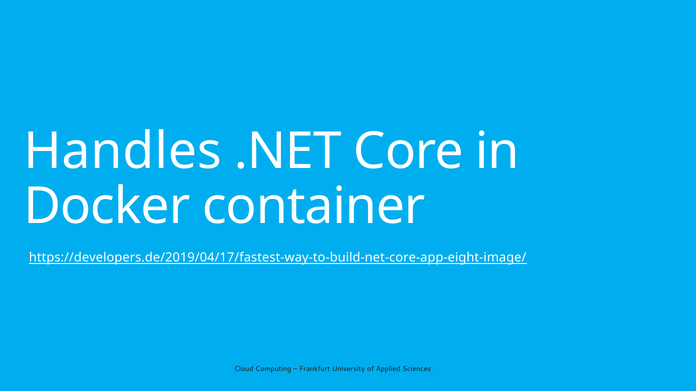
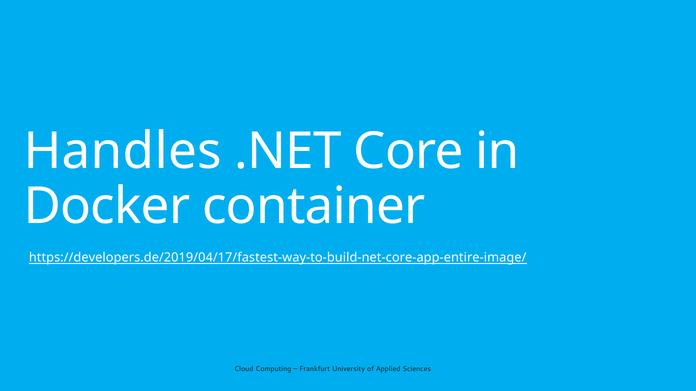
https://developers.de/2019/04/17/fastest-way-to-build-net-core-app-eight-image/: https://developers.de/2019/04/17/fastest-way-to-build-net-core-app-eight-image/ -> https://developers.de/2019/04/17/fastest-way-to-build-net-core-app-entire-image/
